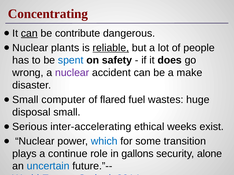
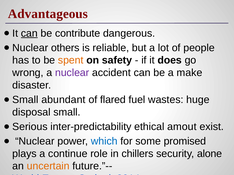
Concentrating: Concentrating -> Advantageous
plants: plants -> others
reliable underline: present -> none
spent colour: blue -> orange
computer: computer -> abundant
inter-accelerating: inter-accelerating -> inter-predictability
weeks: weeks -> amout
transition: transition -> promised
gallons: gallons -> chillers
uncertain colour: blue -> orange
